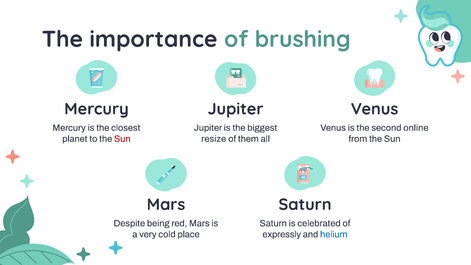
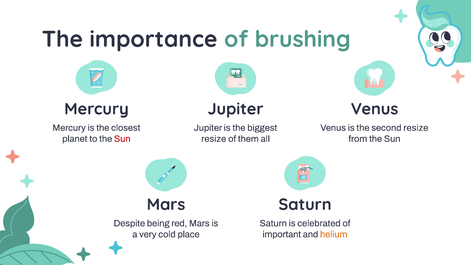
second online: online -> resize
expressly: expressly -> important
helium colour: blue -> orange
